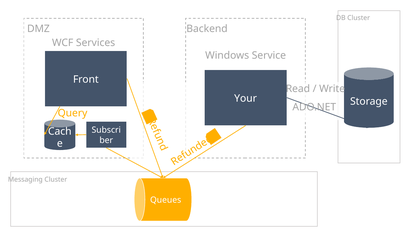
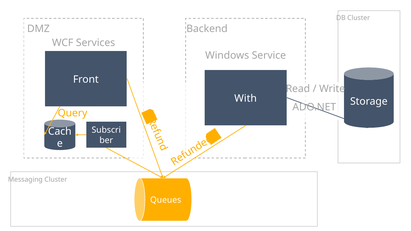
Your: Your -> With
